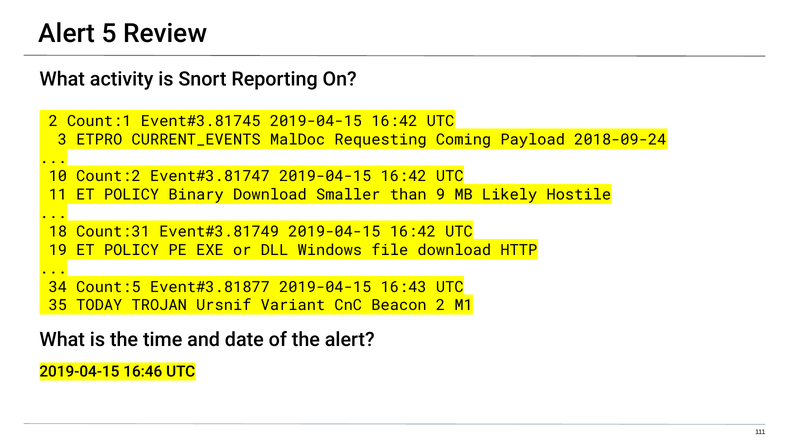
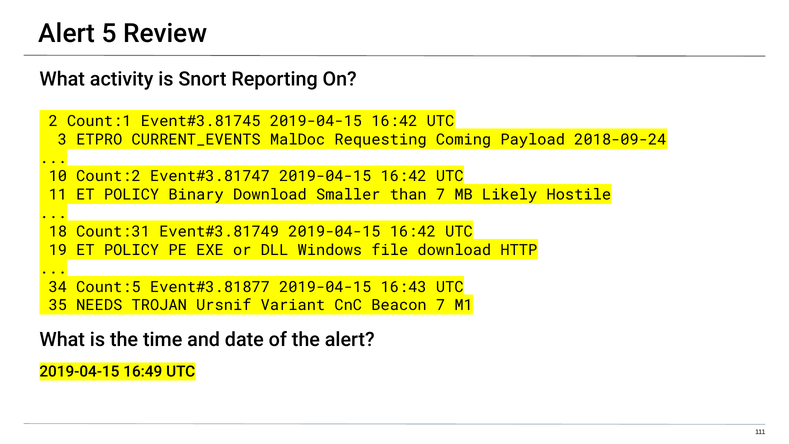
than 9: 9 -> 7
TODAY: TODAY -> NEEDS
Beacon 2: 2 -> 7
16:46: 16:46 -> 16:49
